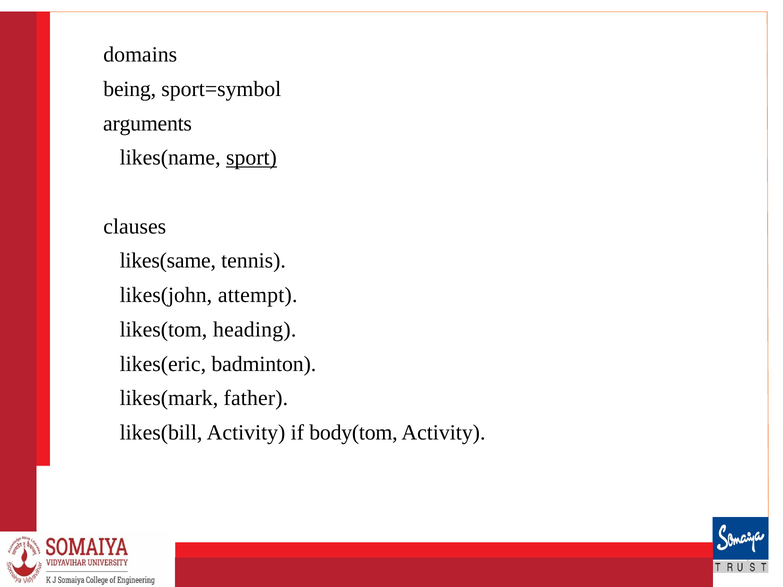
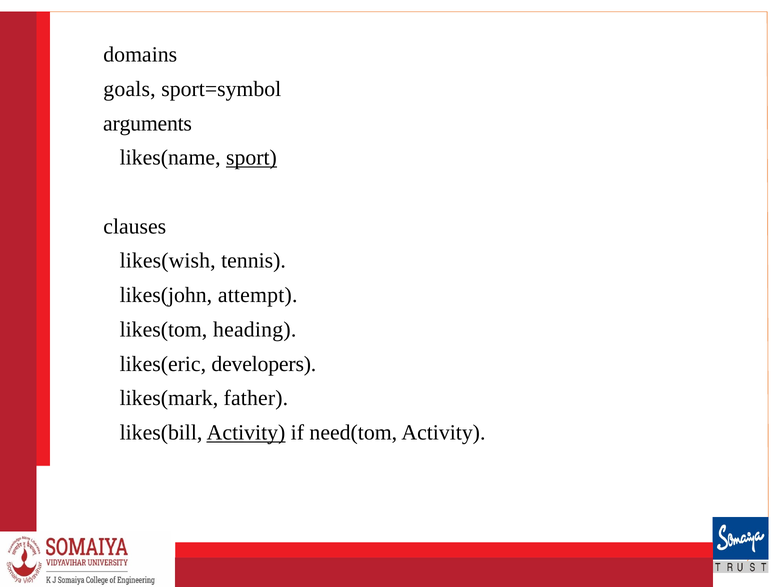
being: being -> goals
likes(same: likes(same -> likes(wish
badminton: badminton -> developers
Activity at (246, 433) underline: none -> present
body(tom: body(tom -> need(tom
